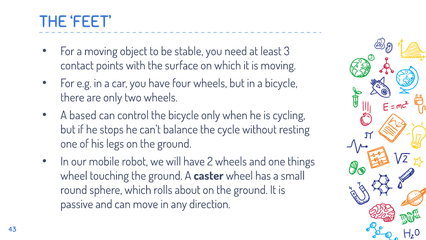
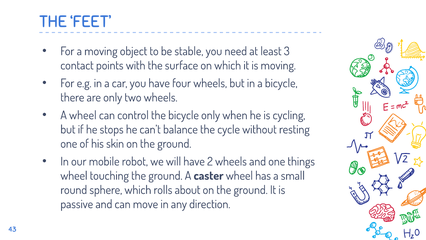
A based: based -> wheel
legs: legs -> skin
